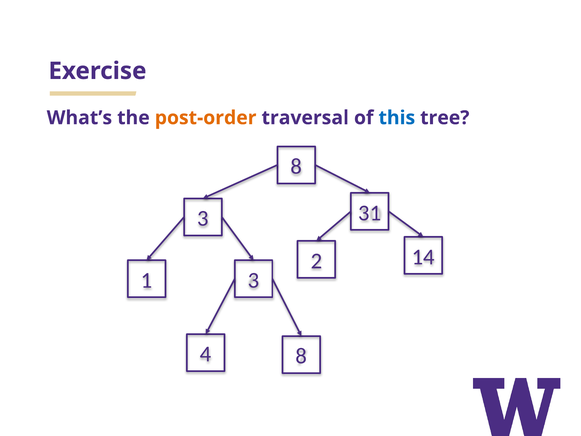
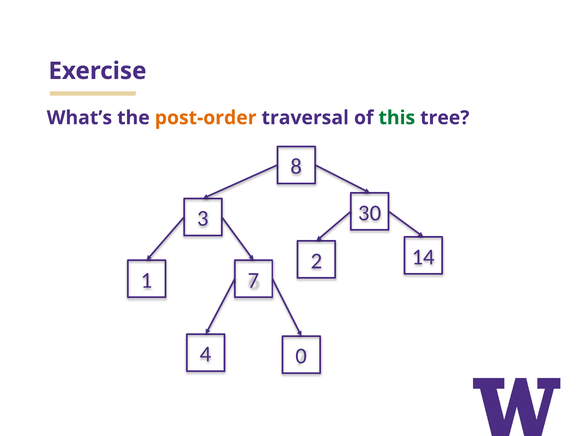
this colour: blue -> green
31: 31 -> 30
1 3: 3 -> 7
4 8: 8 -> 0
